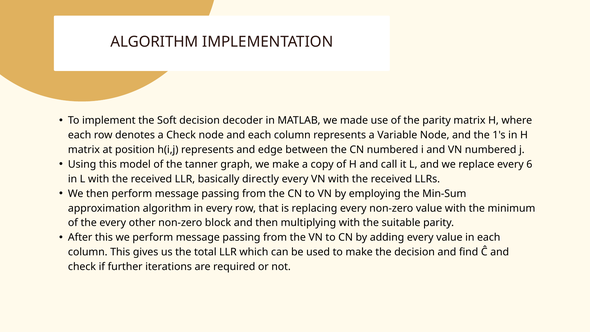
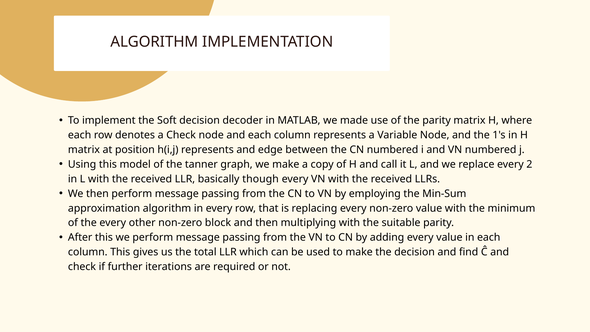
6: 6 -> 2
directly: directly -> though
